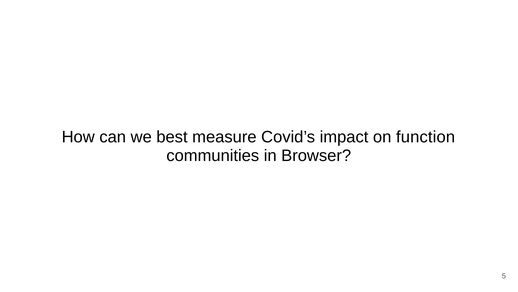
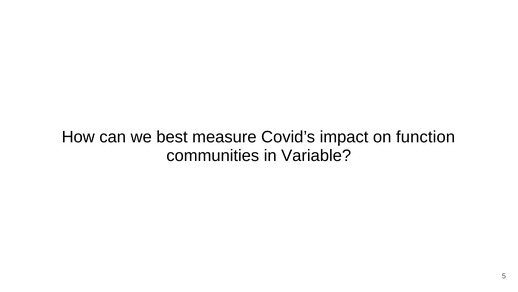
Browser: Browser -> Variable
